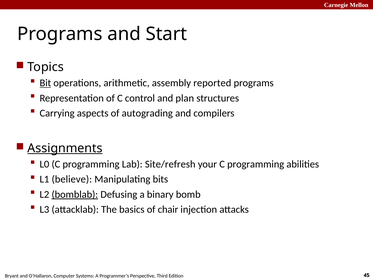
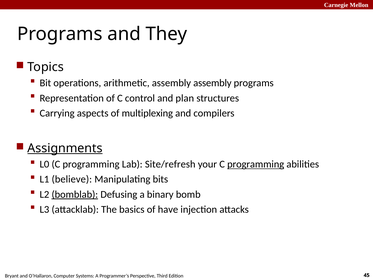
Start: Start -> They
Bit underline: present -> none
assembly reported: reported -> assembly
autograding: autograding -> multiplexing
programming at (256, 164) underline: none -> present
chair: chair -> have
